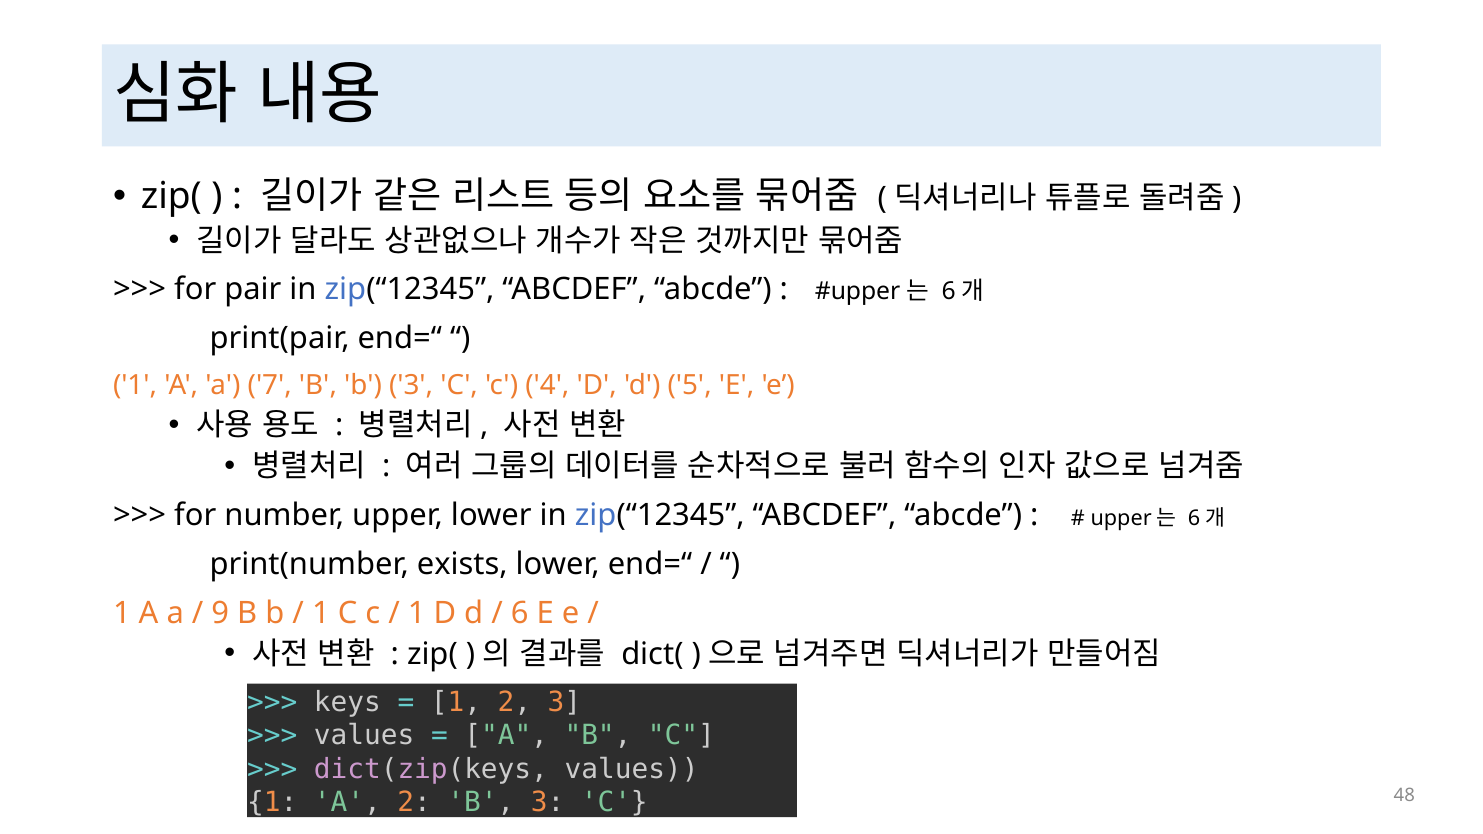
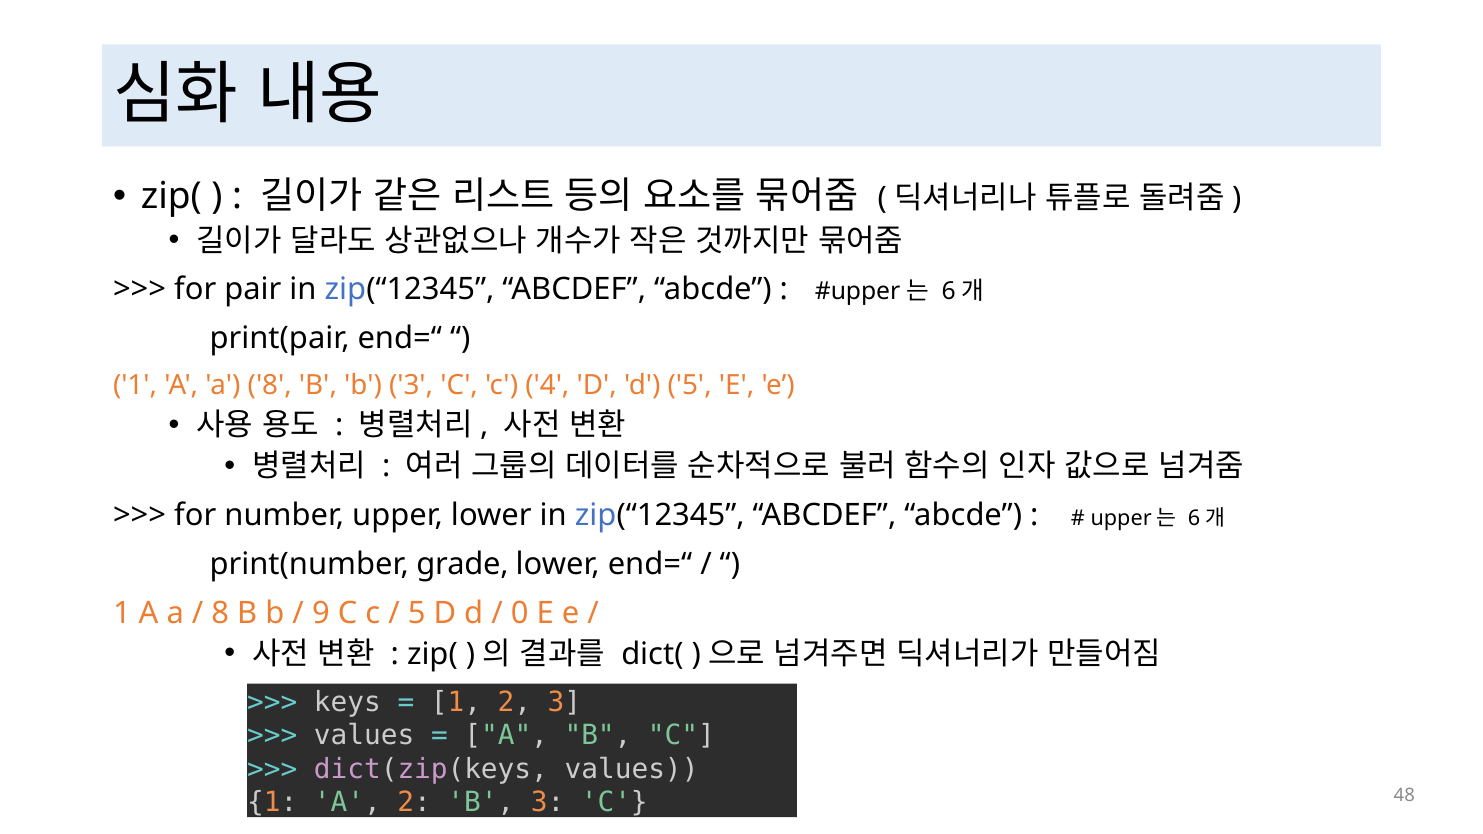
a 7: 7 -> 8
exists: exists -> grade
9 at (220, 613): 9 -> 8
1 at (321, 613): 1 -> 9
1 at (417, 613): 1 -> 5
6: 6 -> 0
